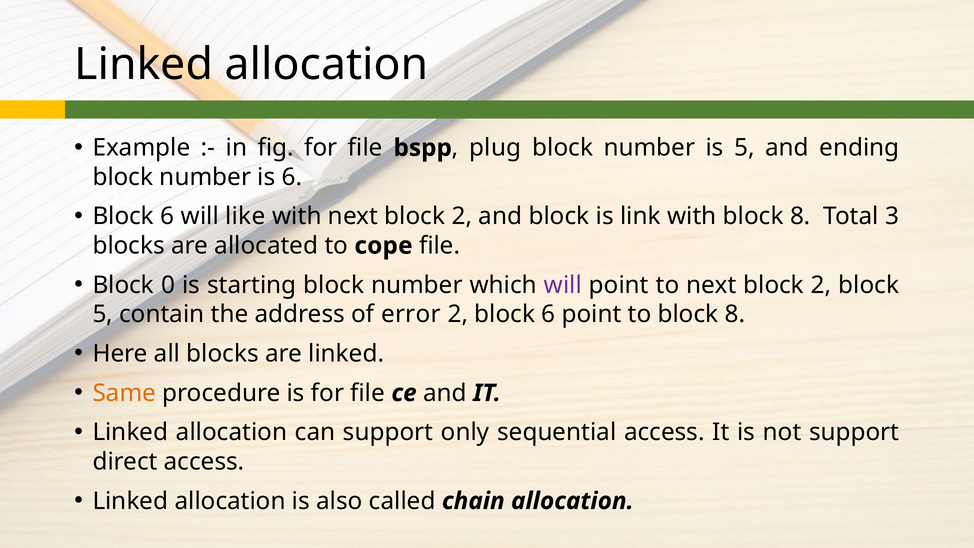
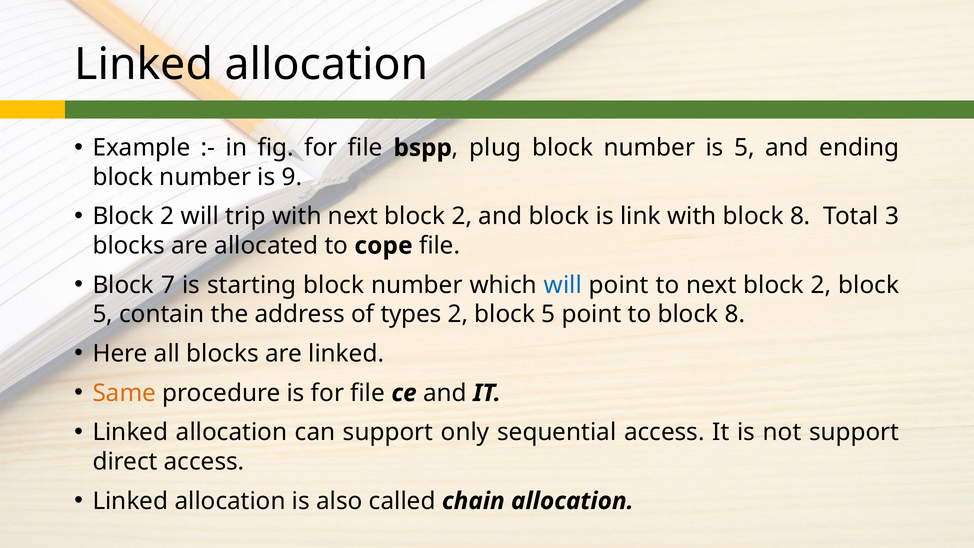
is 6: 6 -> 9
6 at (167, 216): 6 -> 2
like: like -> trip
0: 0 -> 7
will at (563, 285) colour: purple -> blue
error: error -> types
6 at (548, 314): 6 -> 5
